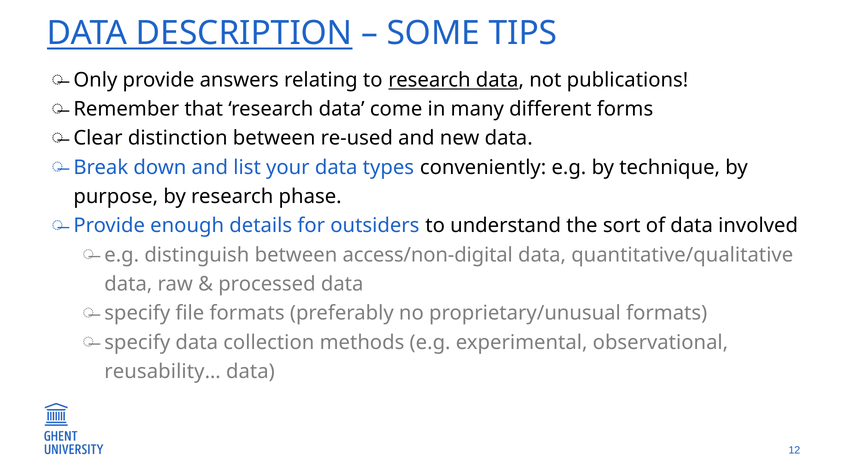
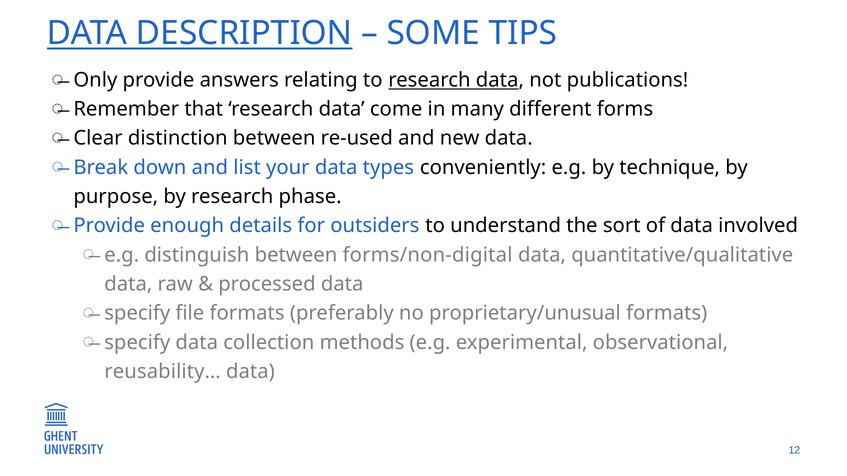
access/non-digital: access/non-digital -> forms/non-digital
